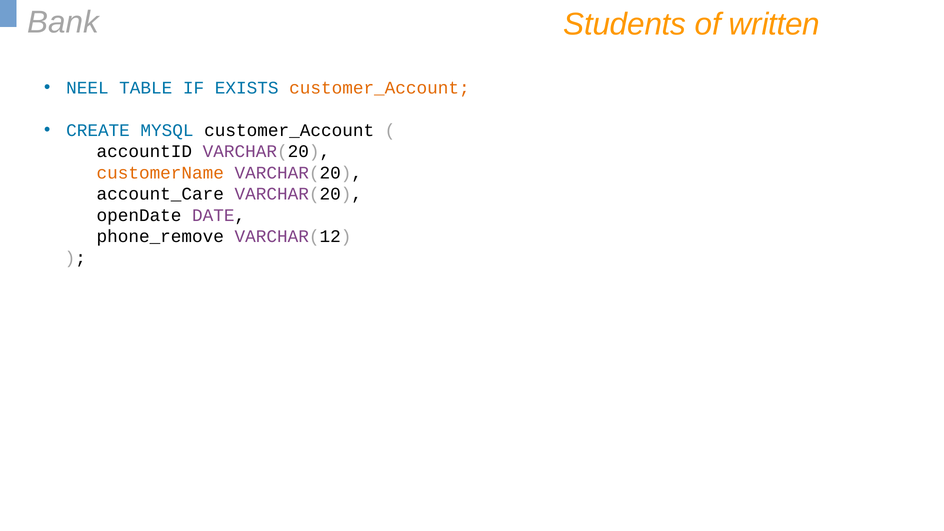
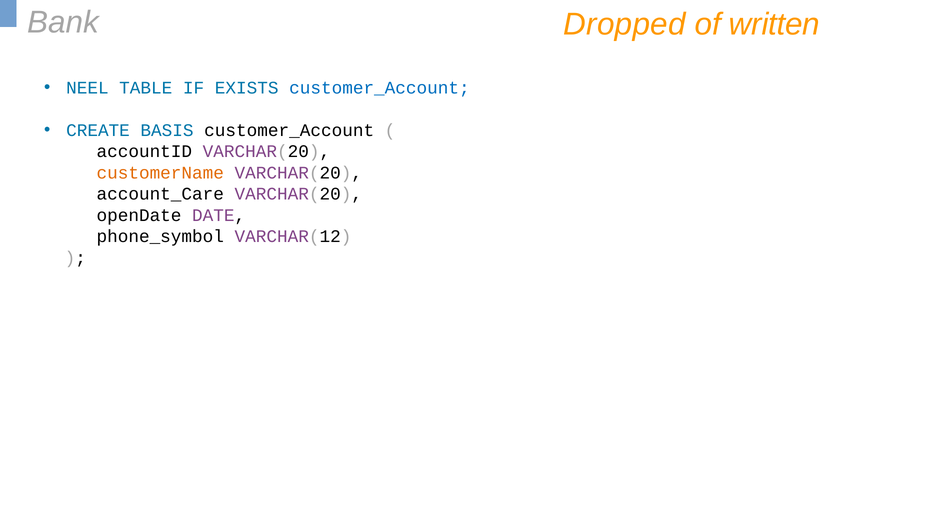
Students: Students -> Dropped
customer_Account at (379, 88) colour: orange -> blue
MYSQL: MYSQL -> BASIS
phone_remove: phone_remove -> phone_symbol
